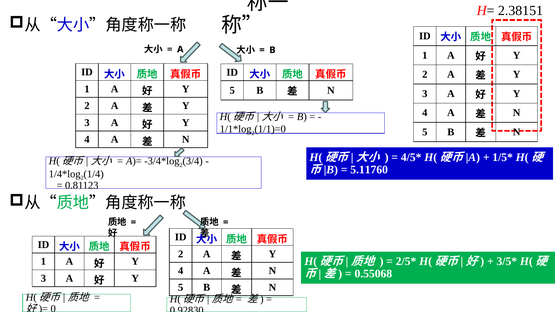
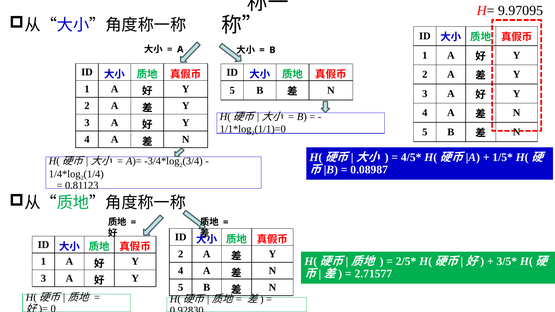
2.38151: 2.38151 -> 9.97095
5.11760: 5.11760 -> 0.08987
0.55068: 0.55068 -> 2.71577
